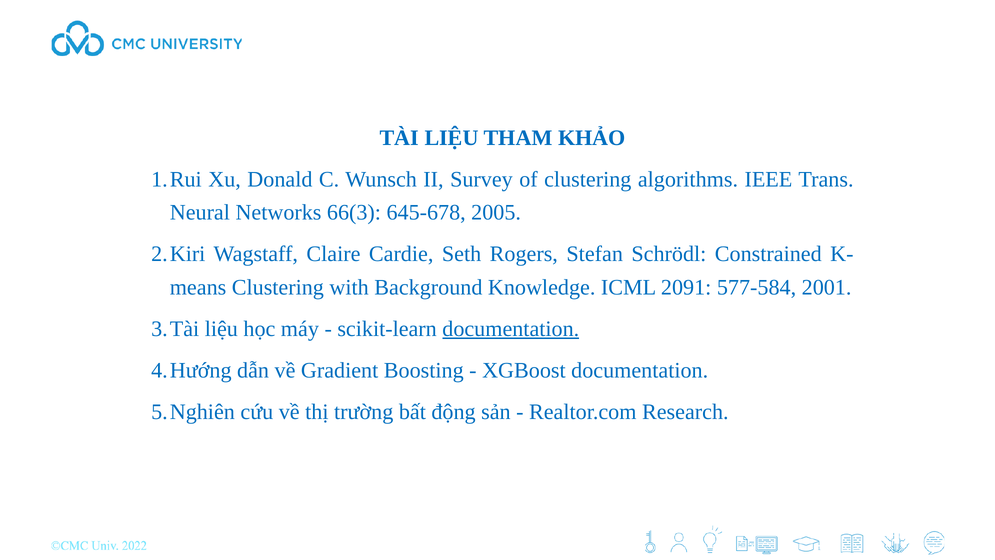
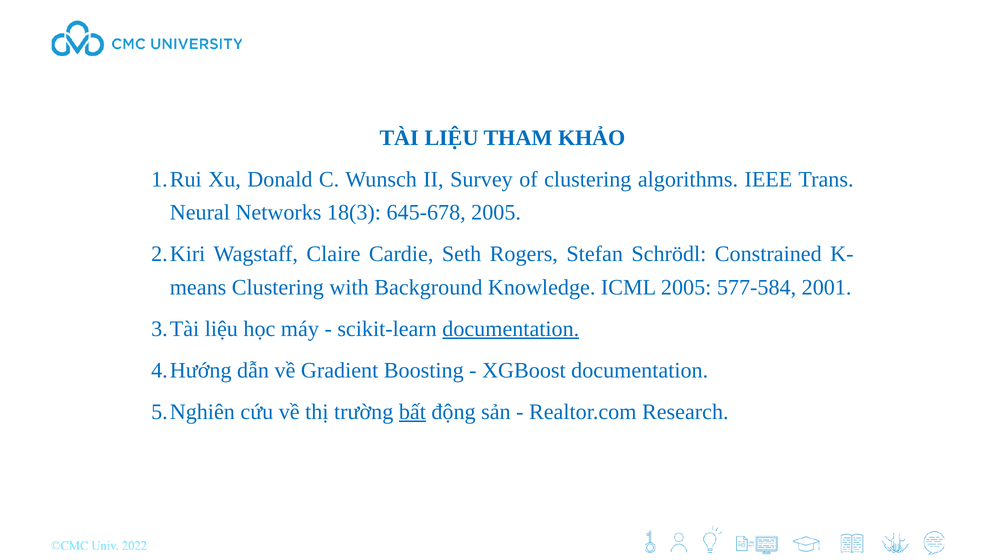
66(3: 66(3 -> 18(3
ICML 2091: 2091 -> 2005
bất underline: none -> present
